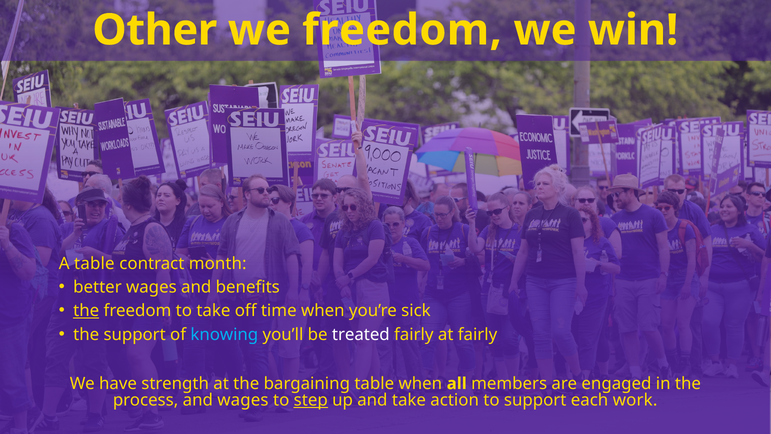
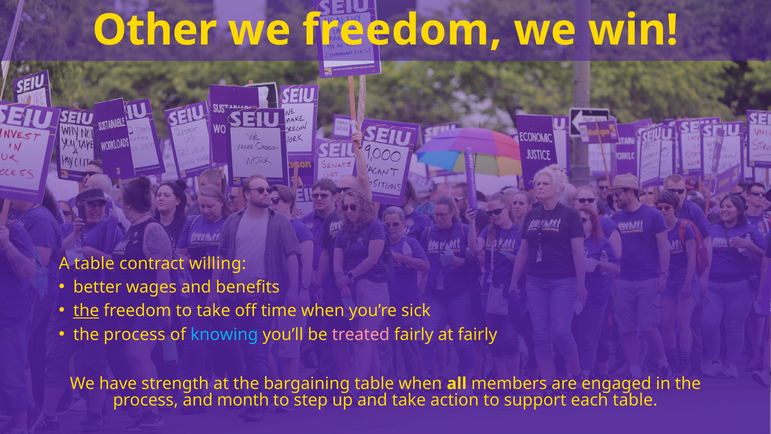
month: month -> willing
support at (135, 334): support -> process
treated colour: white -> pink
and wages: wages -> month
step underline: present -> none
each work: work -> table
